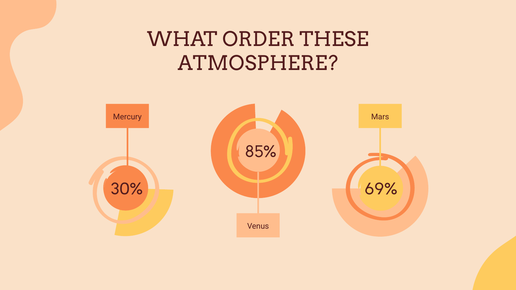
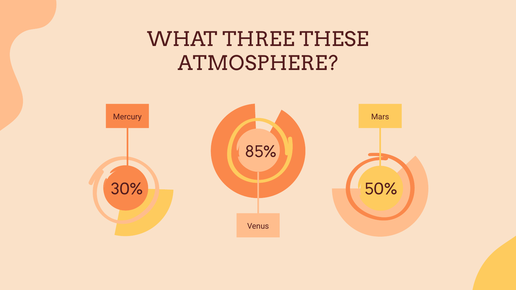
ORDER: ORDER -> THREE
69%: 69% -> 50%
